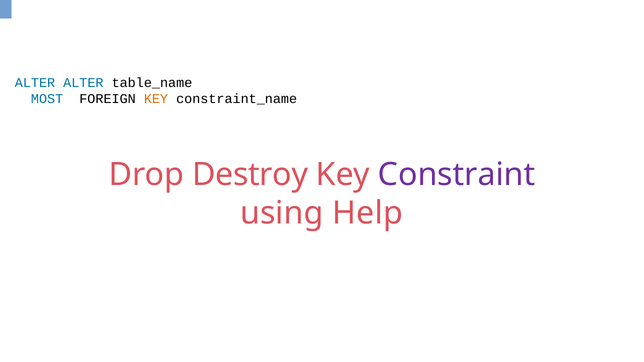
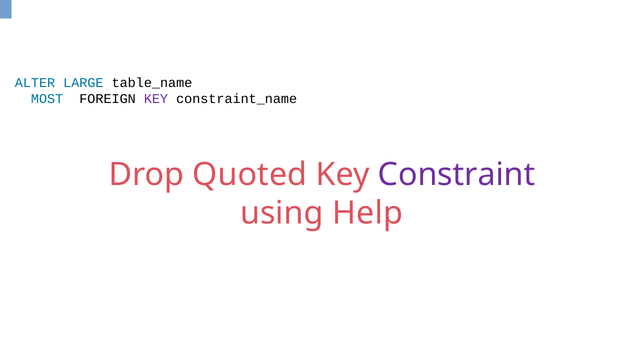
ALTER ALTER: ALTER -> LARGE
KEY at (156, 99) colour: orange -> purple
Destroy: Destroy -> Quoted
